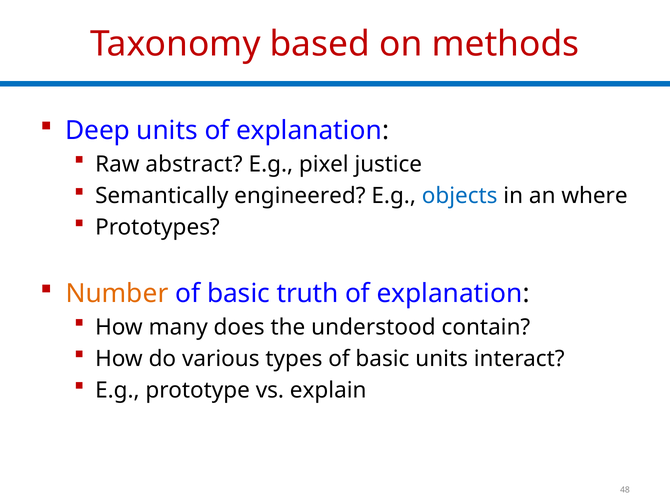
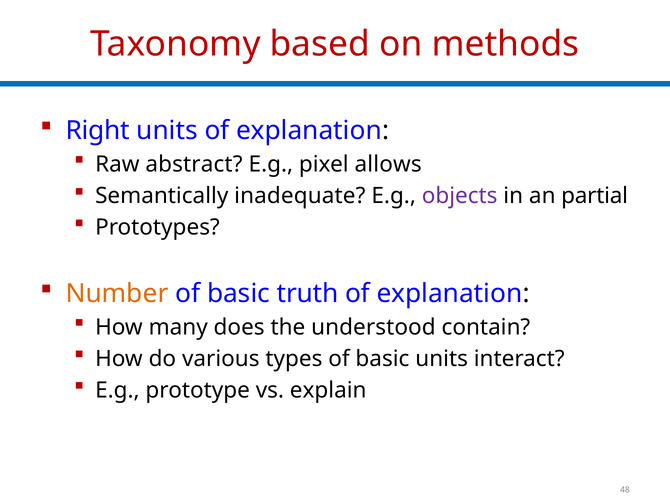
Deep: Deep -> Right
justice: justice -> allows
engineered: engineered -> inadequate
objects colour: blue -> purple
where: where -> partial
